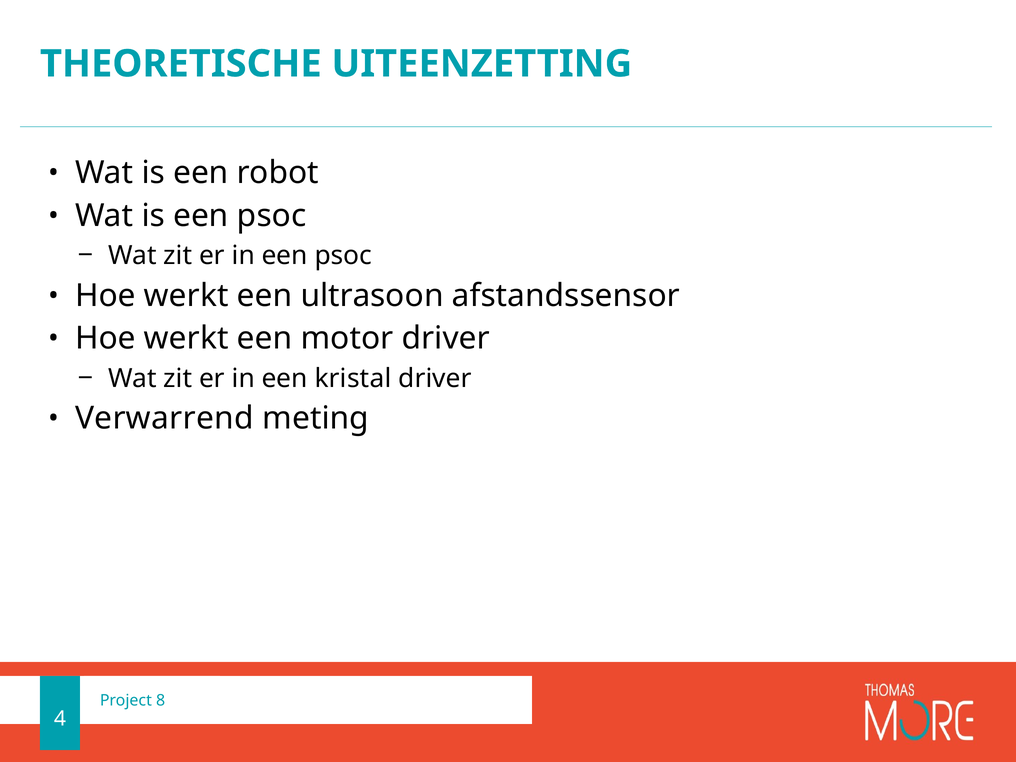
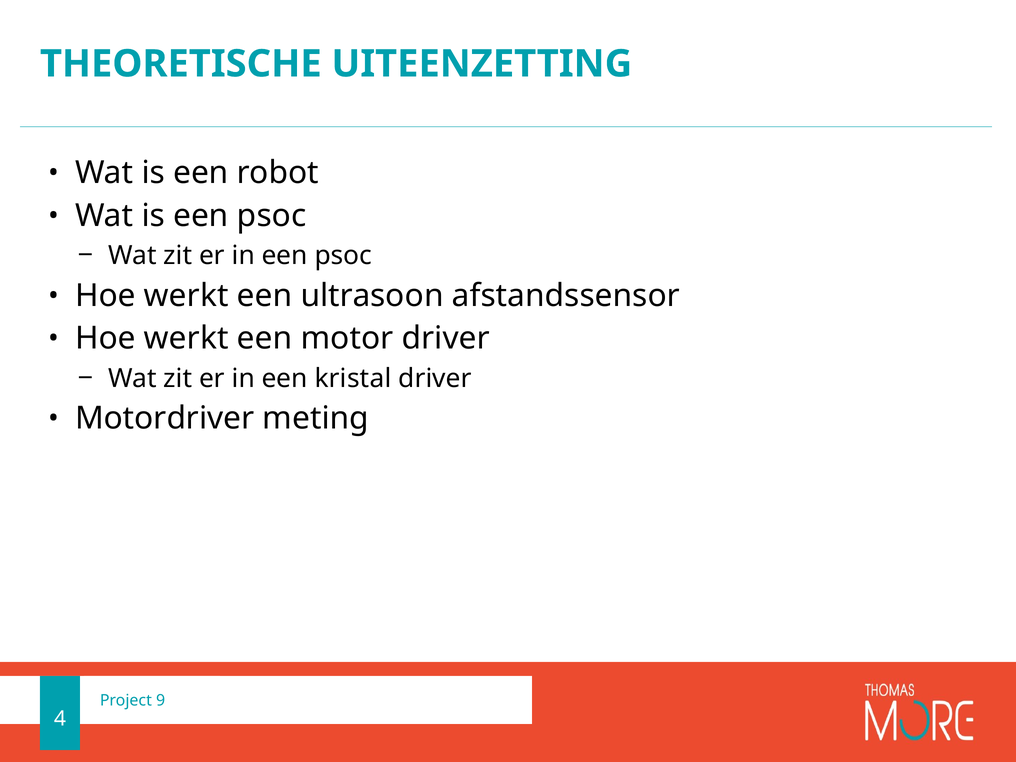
Verwarrend: Verwarrend -> Motordriver
8: 8 -> 9
